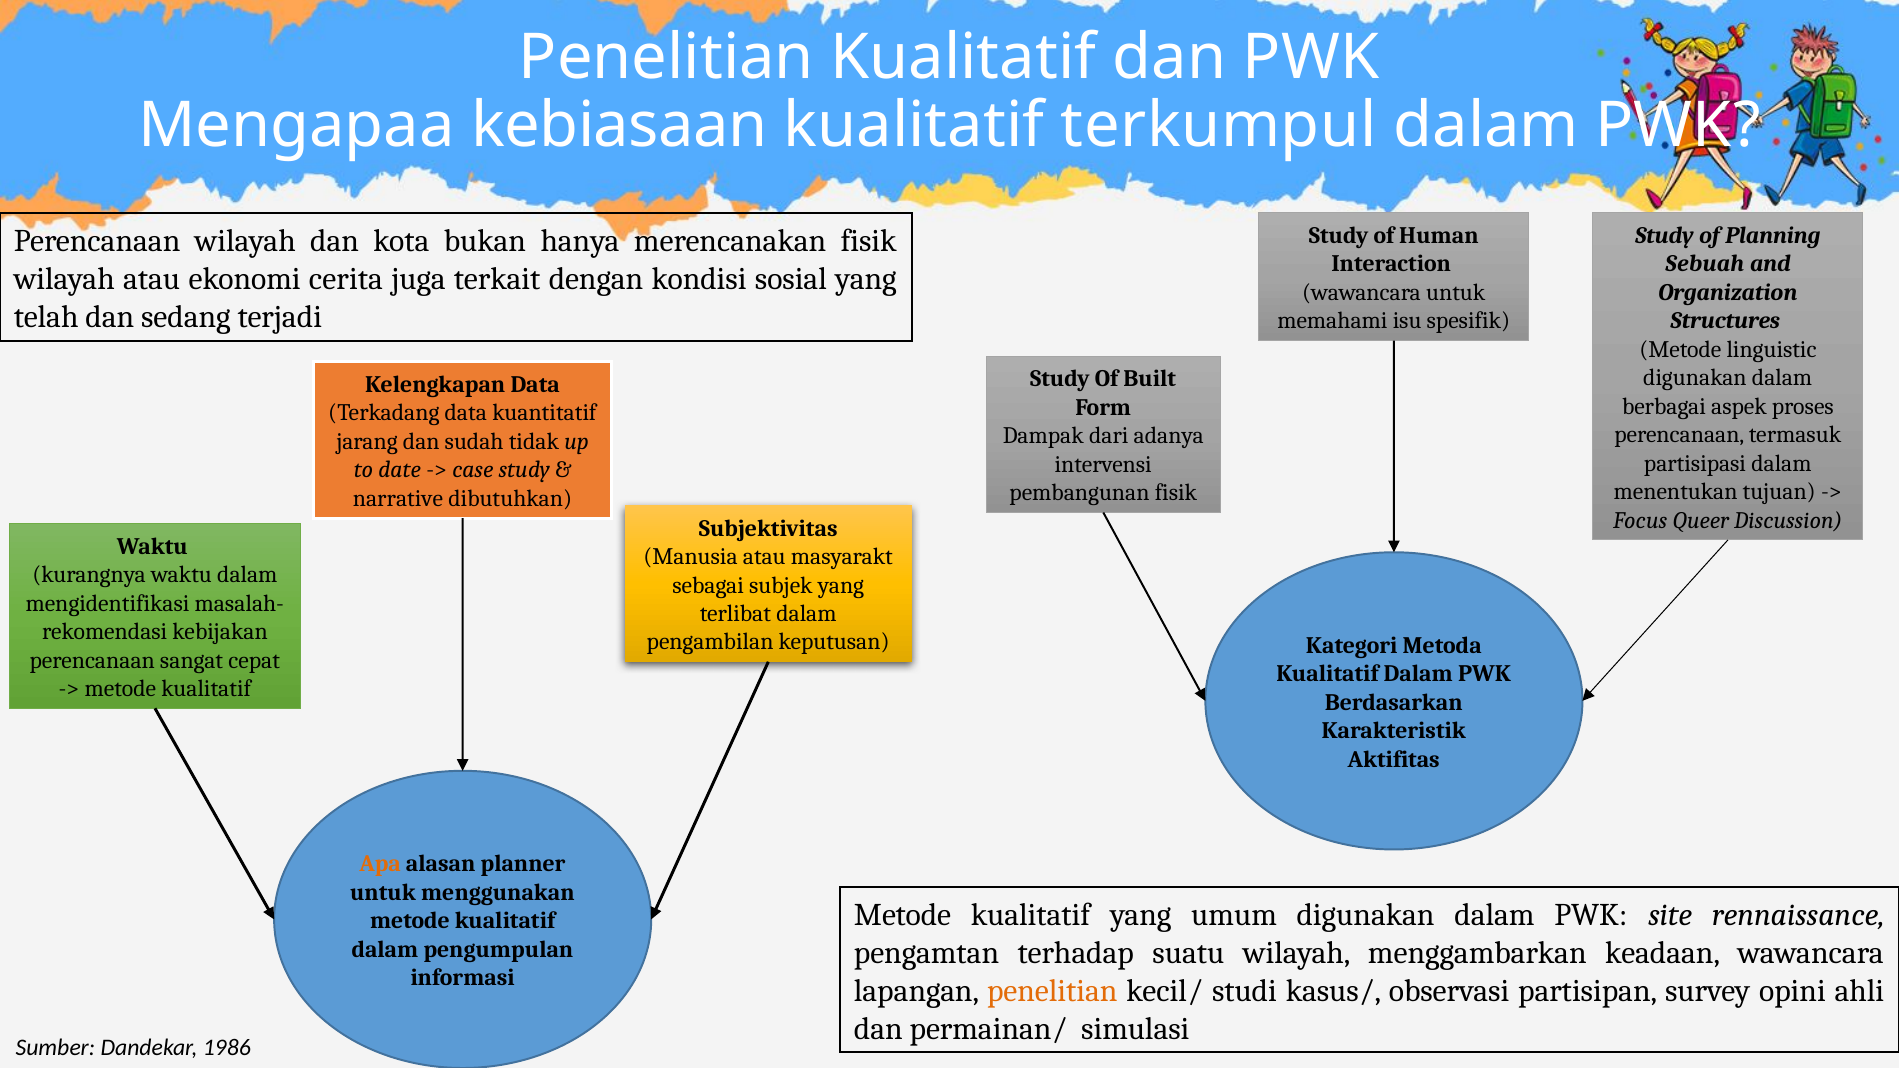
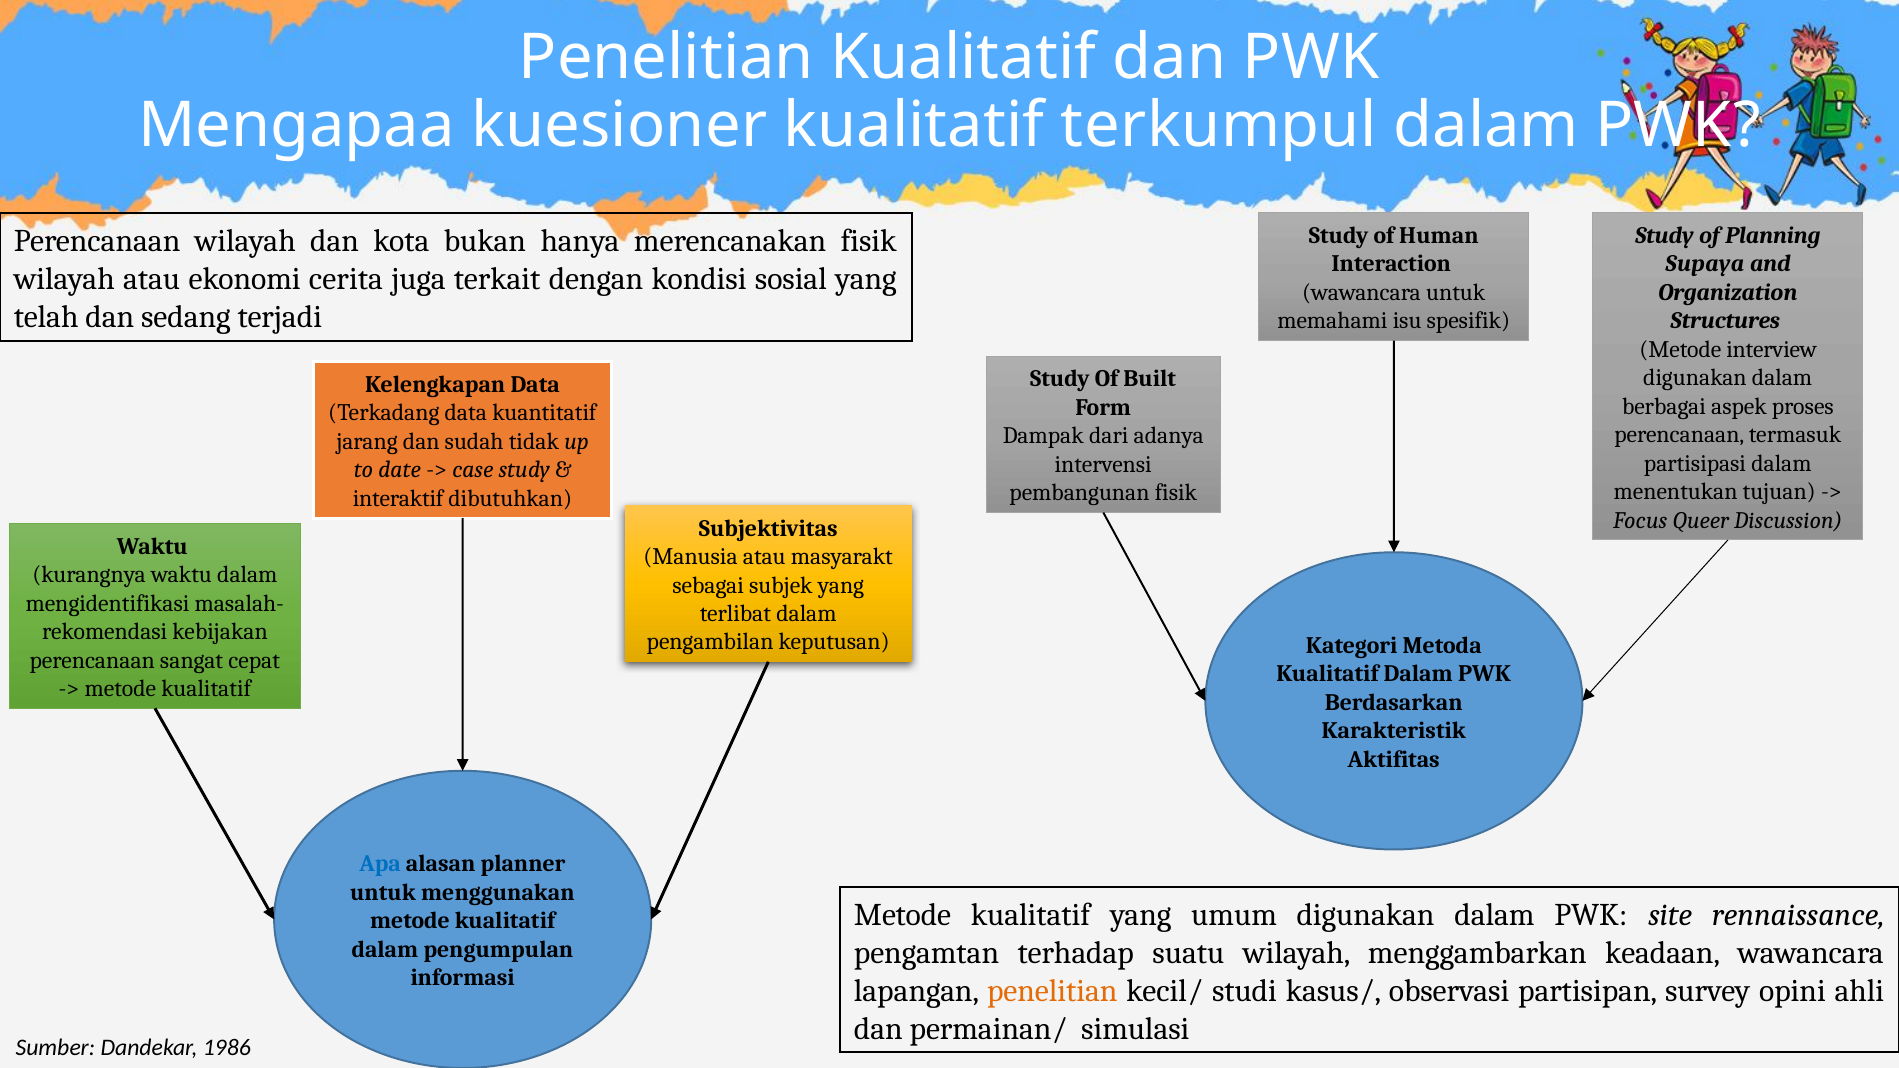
kebiasaan: kebiasaan -> kuesioner
Sebuah: Sebuah -> Supaya
linguistic: linguistic -> interview
narrative: narrative -> interaktif
Apa colour: orange -> blue
